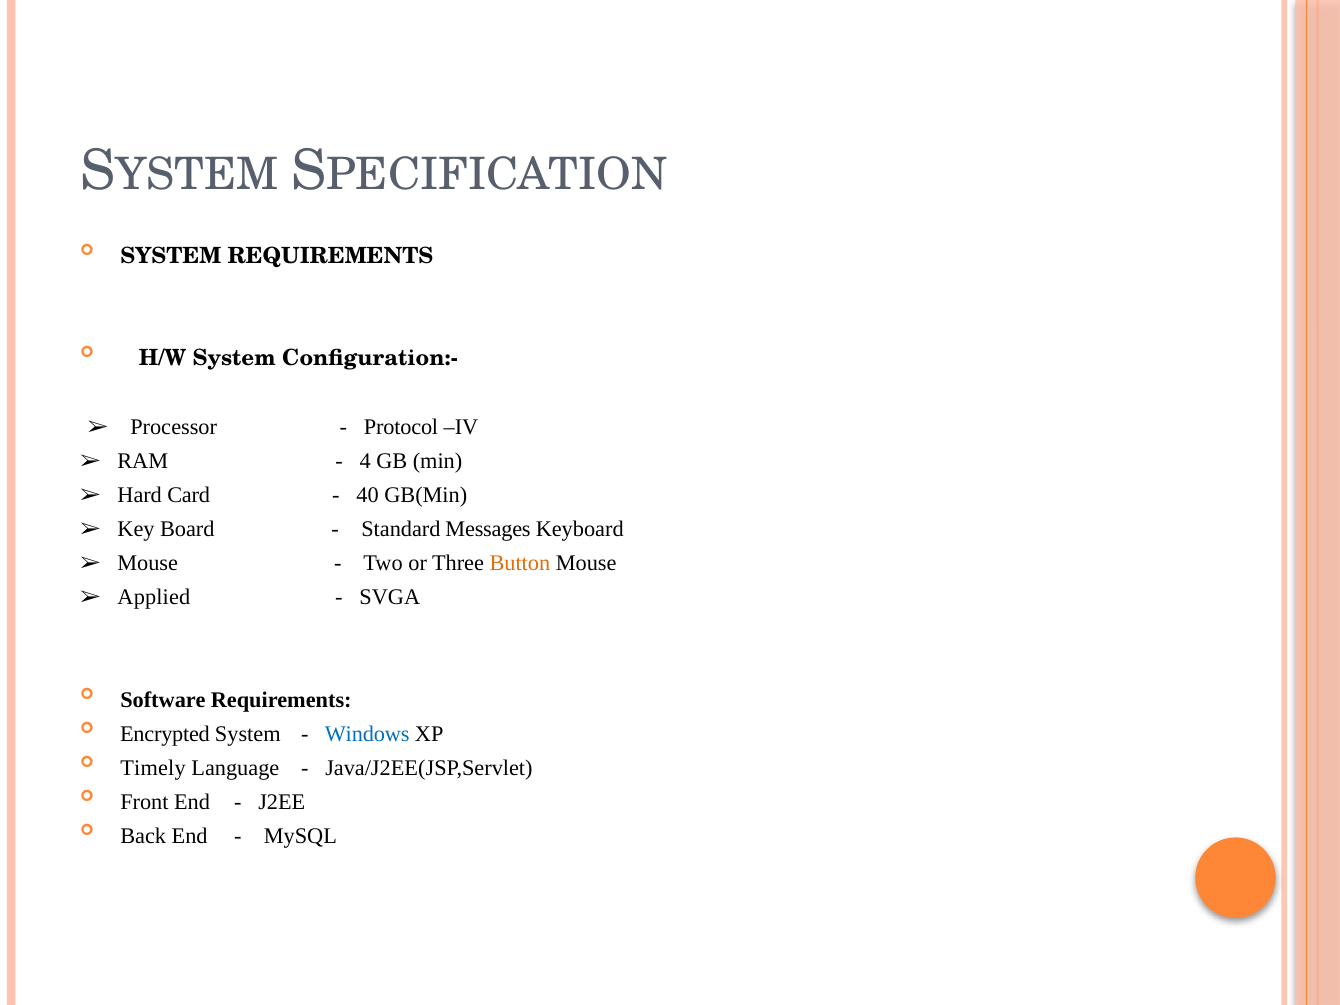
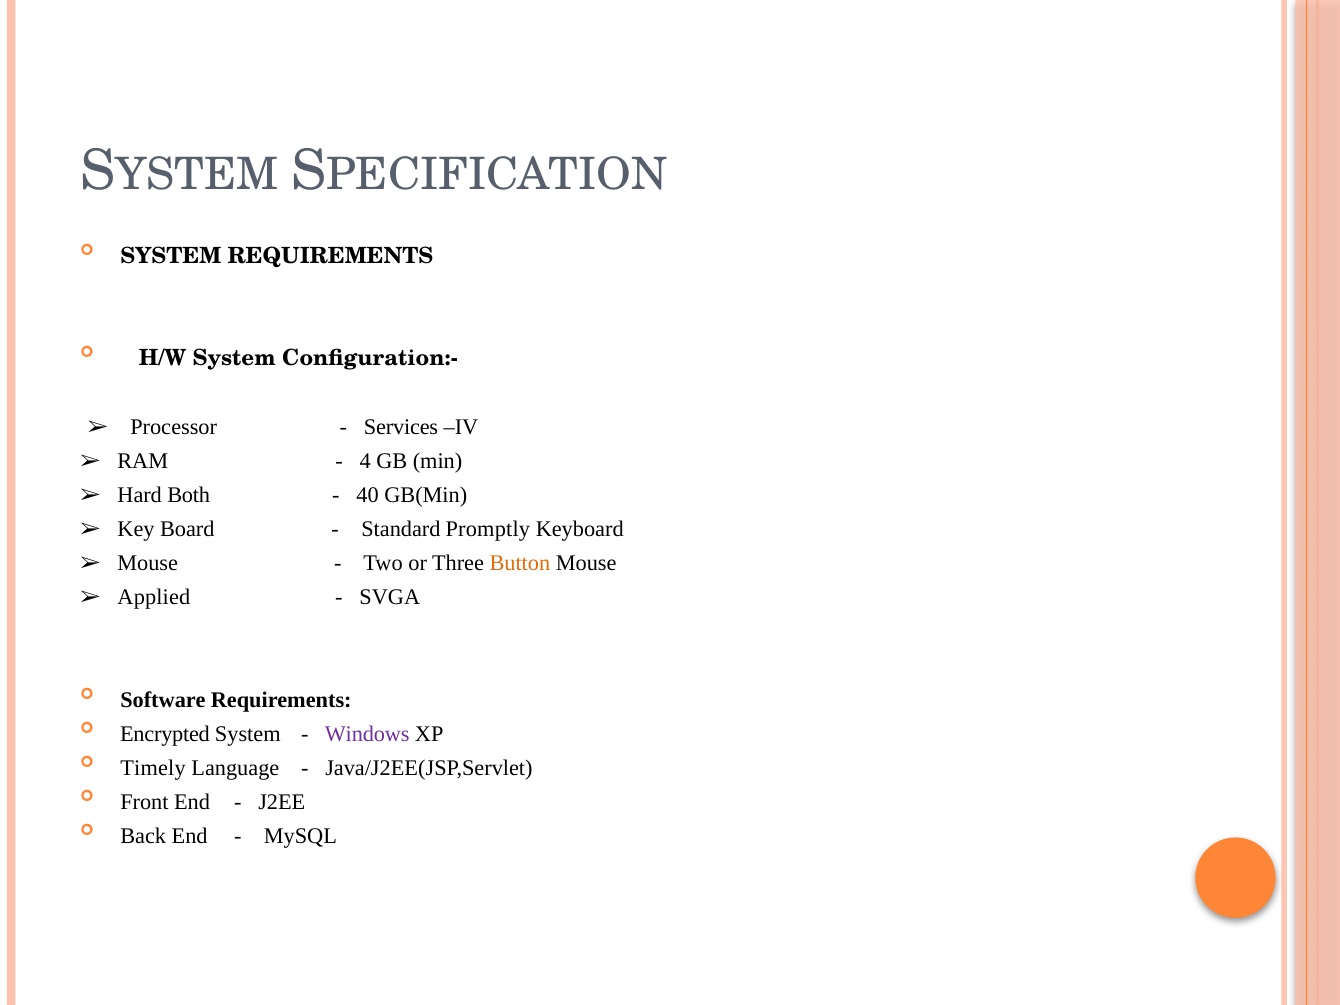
Protocol: Protocol -> Services
Card: Card -> Both
Messages: Messages -> Promptly
Windows colour: blue -> purple
